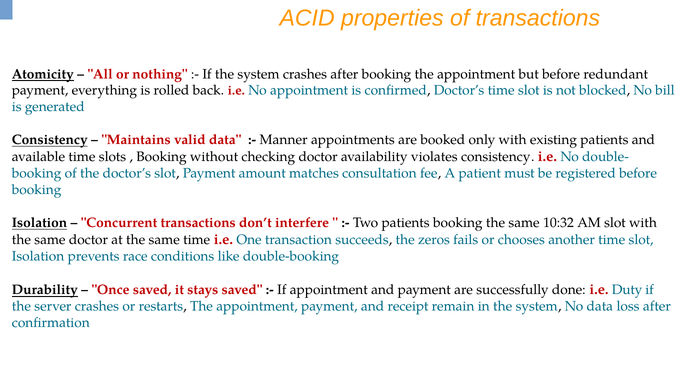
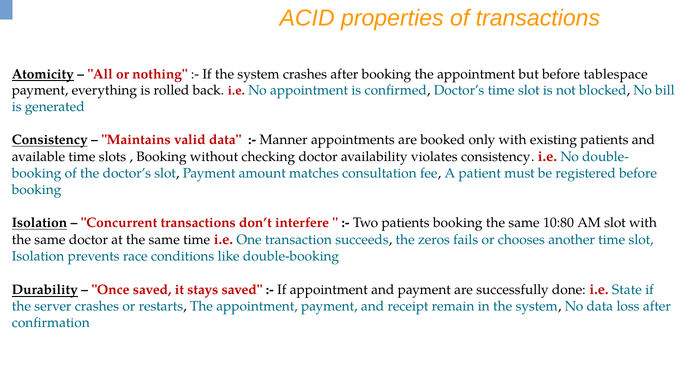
redundant: redundant -> tablespace
10:32: 10:32 -> 10:80
Duty: Duty -> State
